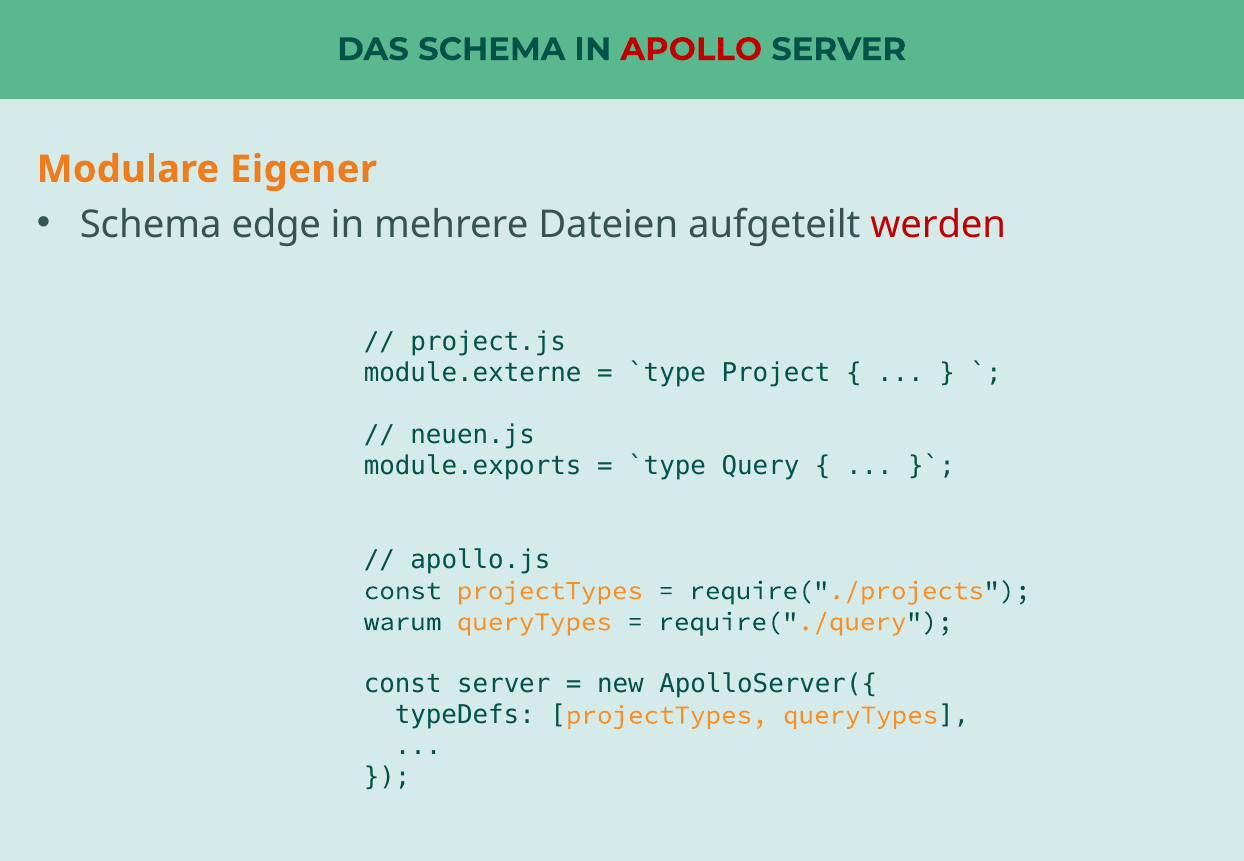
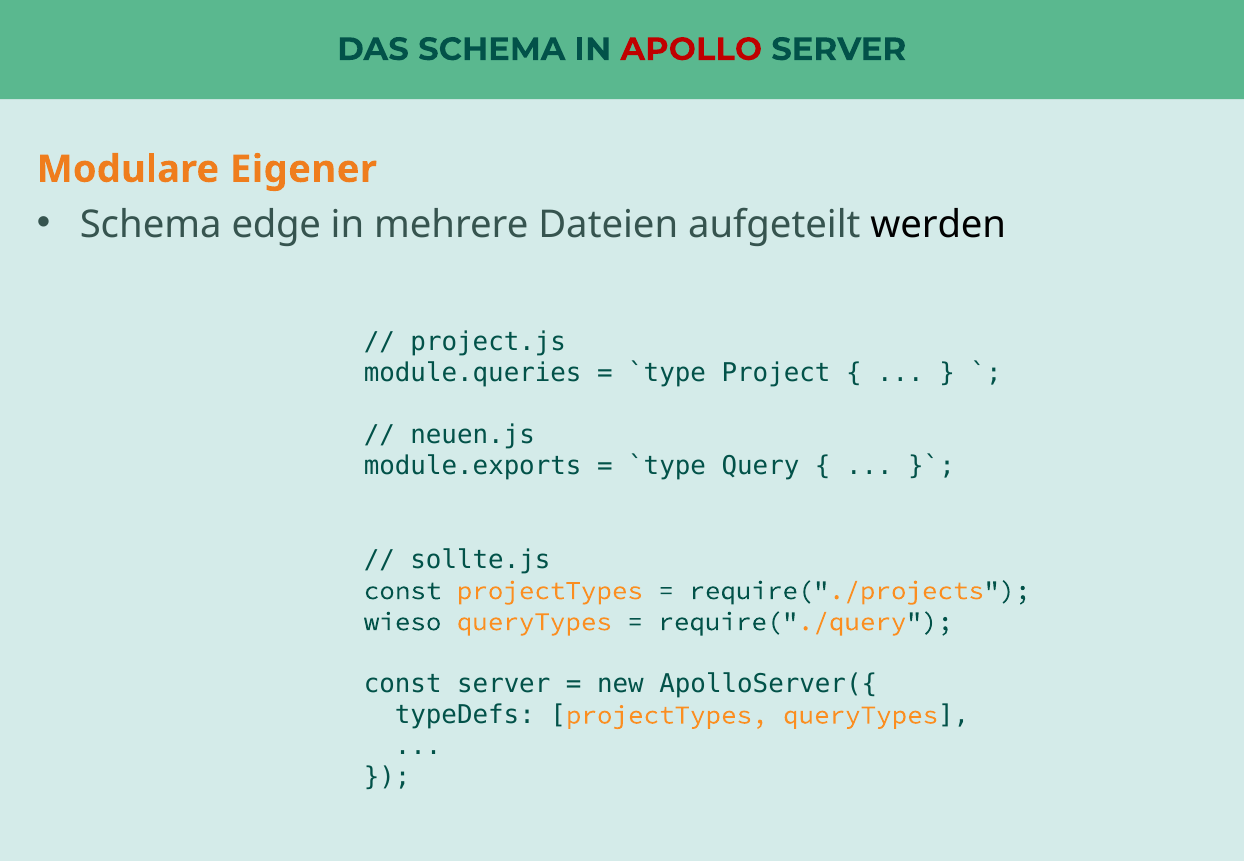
werden colour: red -> black
module.externe: module.externe -> module.queries
apollo.js: apollo.js -> sollte.js
warum: warum -> wieso
